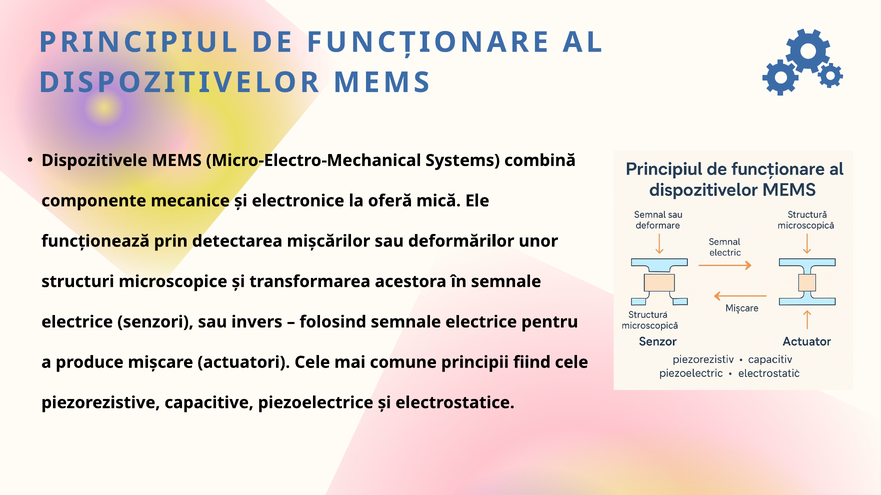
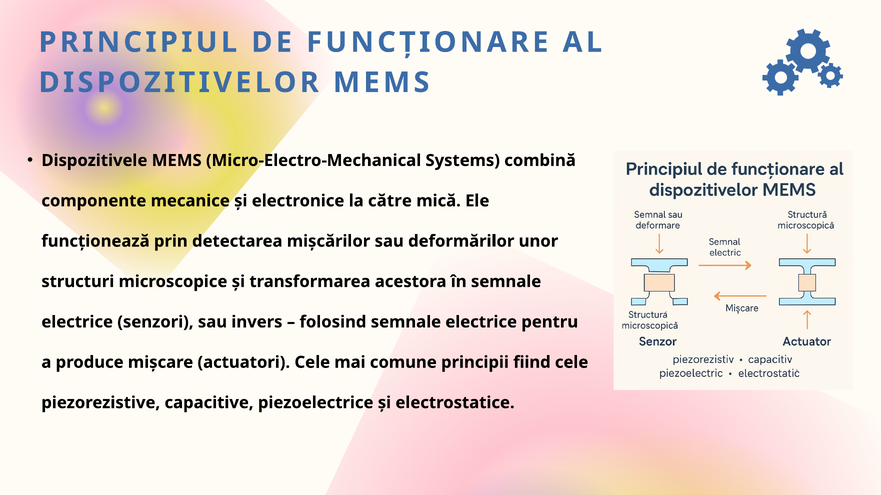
oferă: oferă -> către
